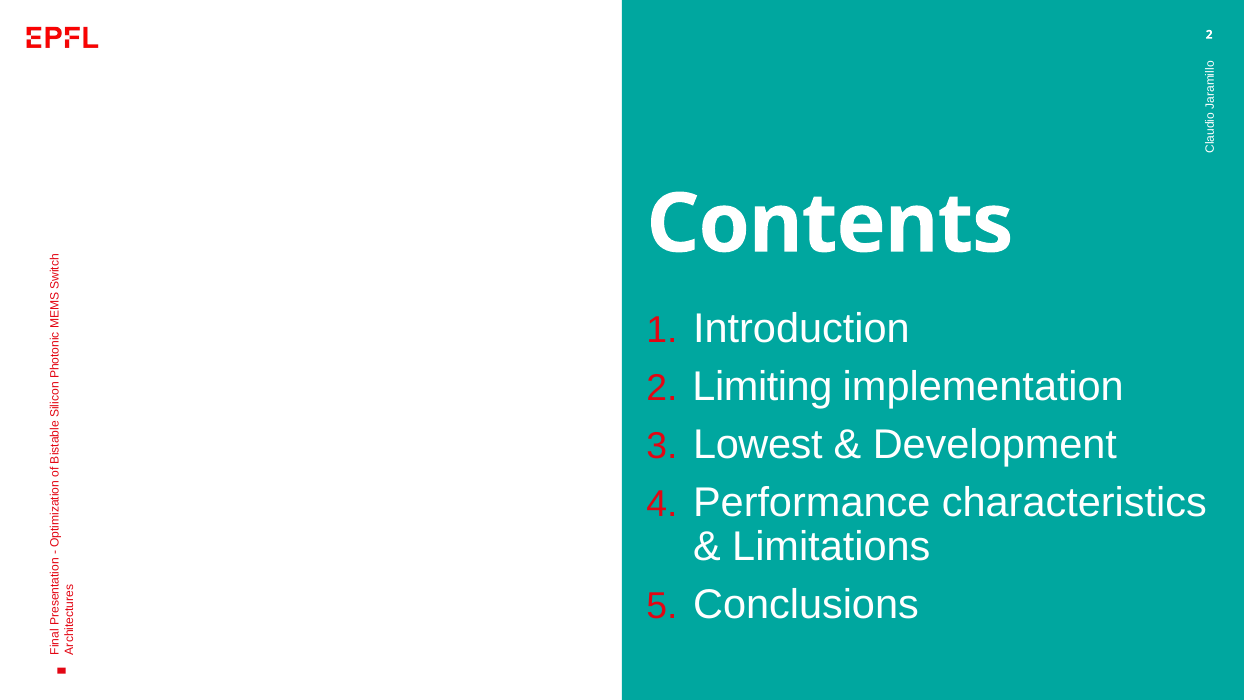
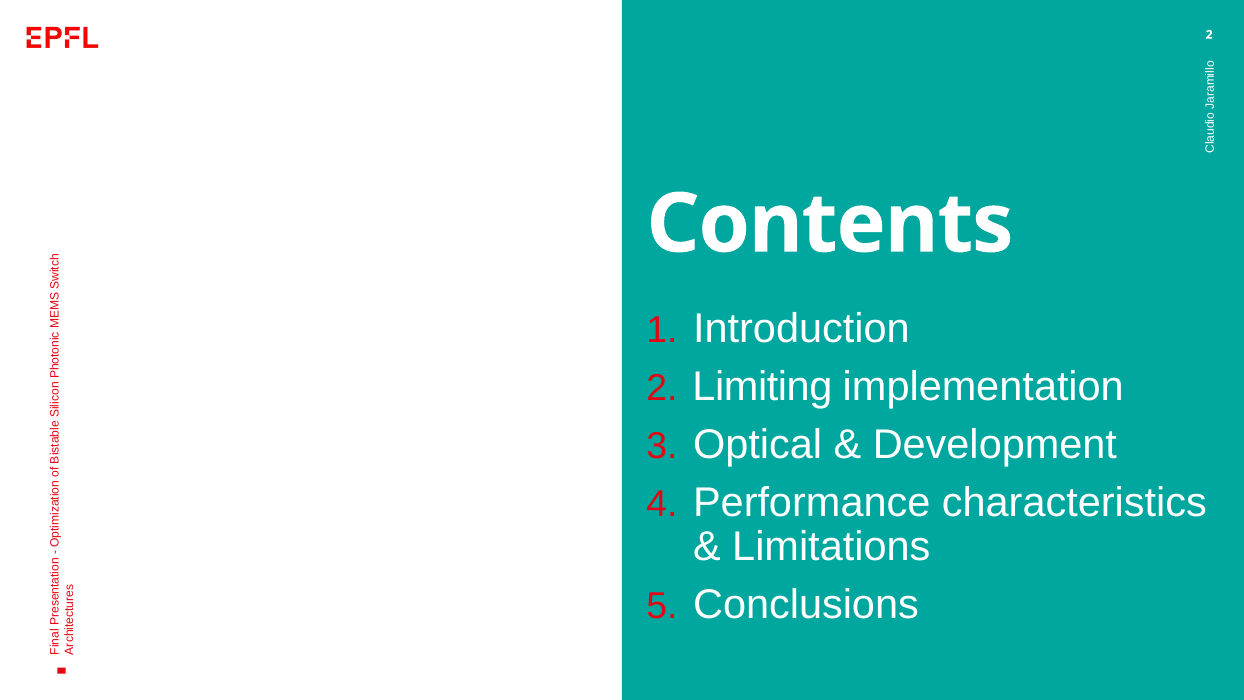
Lowest: Lowest -> Optical
